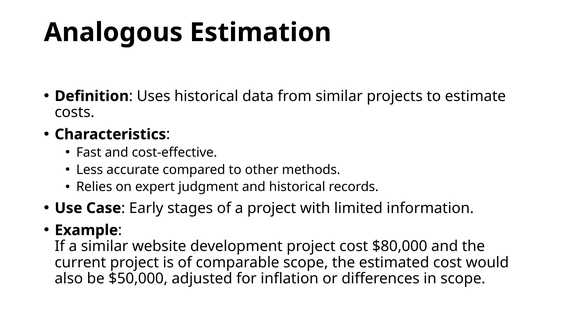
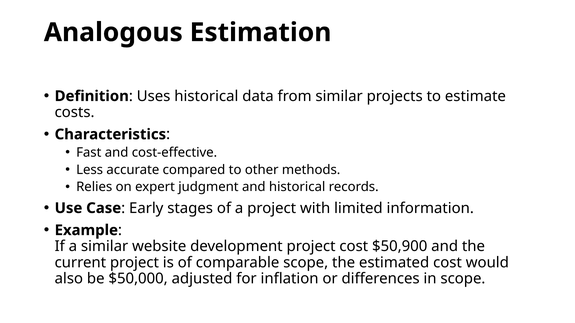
$80,000: $80,000 -> $50,900
